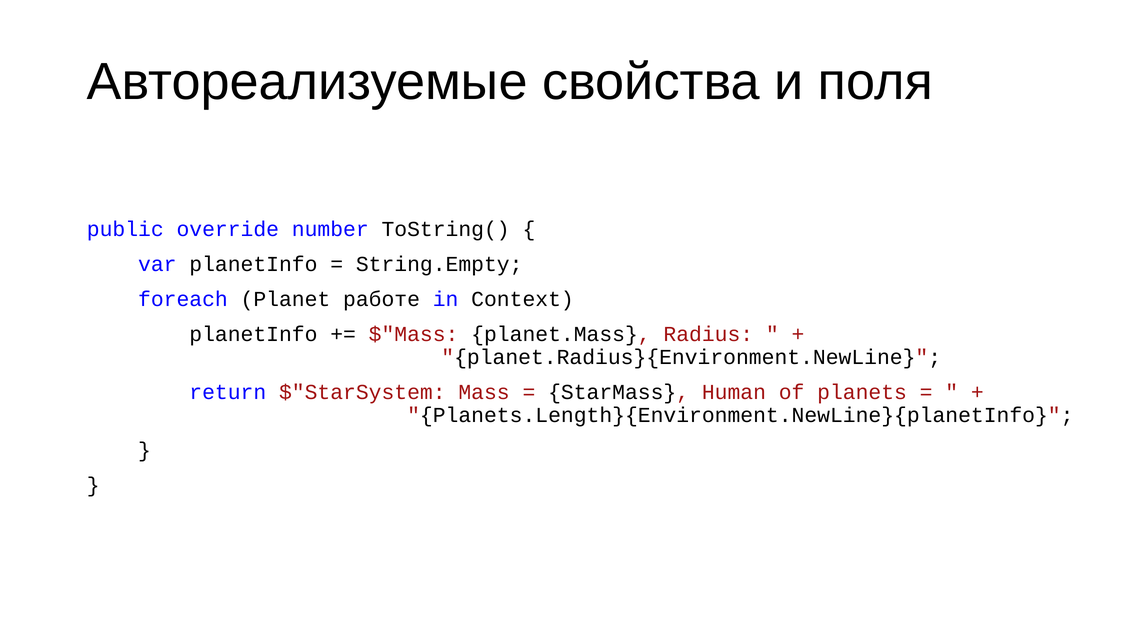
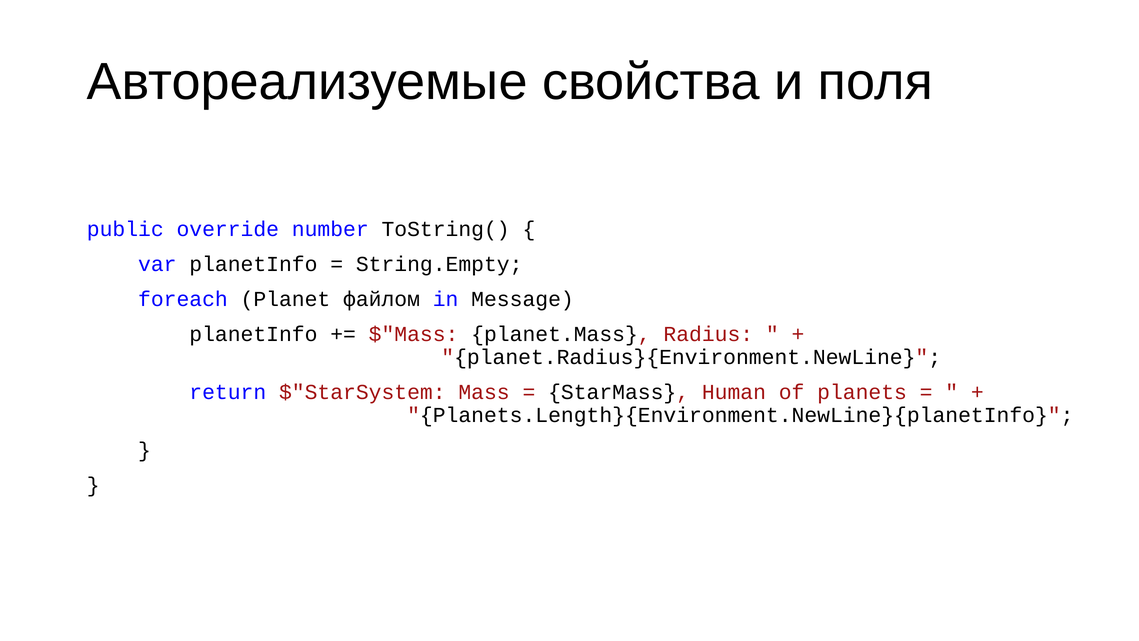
работе: работе -> файлом
Context: Context -> Message
